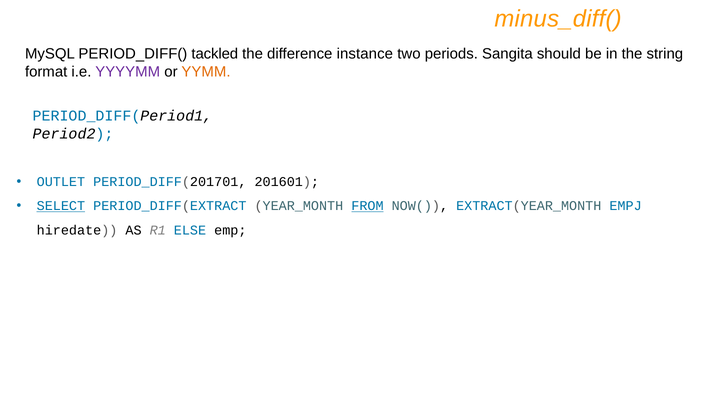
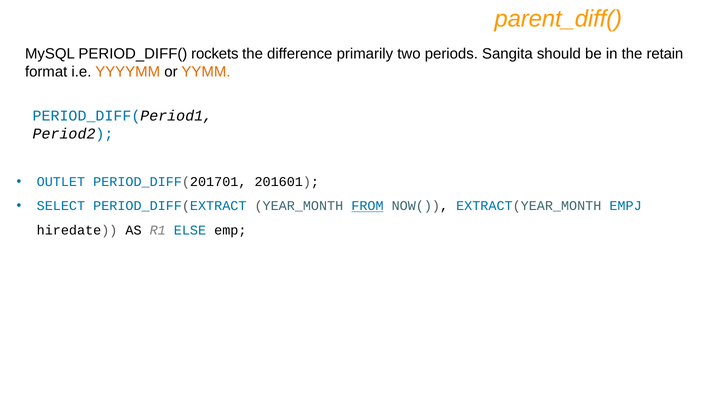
minus_diff(: minus_diff( -> parent_diff(
tackled: tackled -> rockets
instance: instance -> primarily
string: string -> retain
YYYYMM colour: purple -> orange
SELECT underline: present -> none
